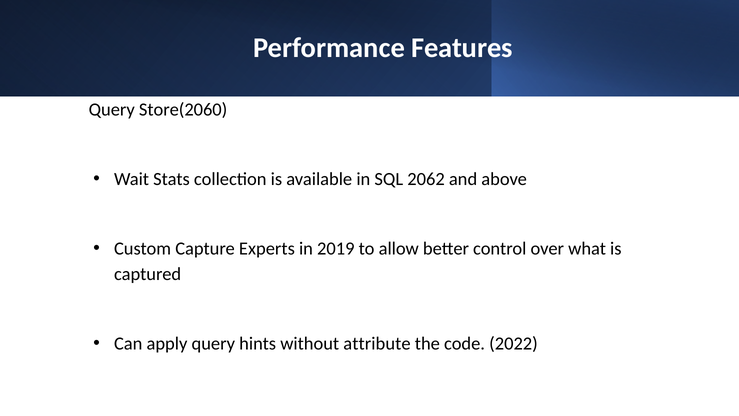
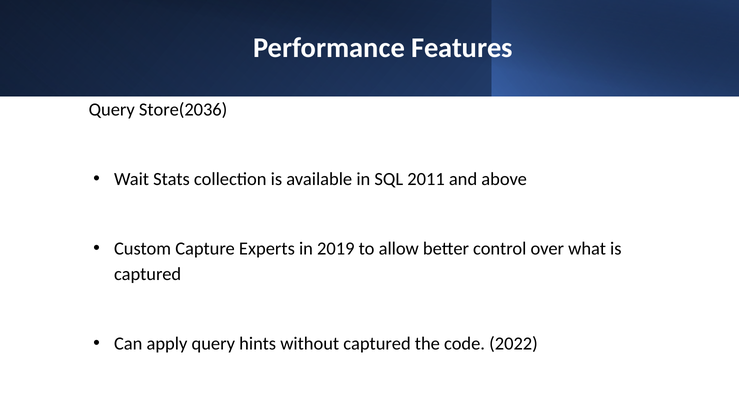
Store(2060: Store(2060 -> Store(2036
2062: 2062 -> 2011
without attribute: attribute -> captured
